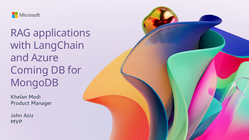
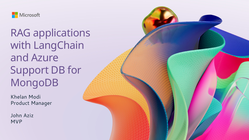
Coming: Coming -> Support
